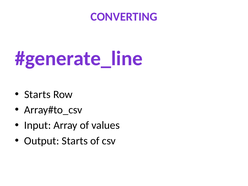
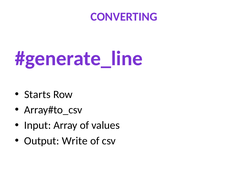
Output Starts: Starts -> Write
